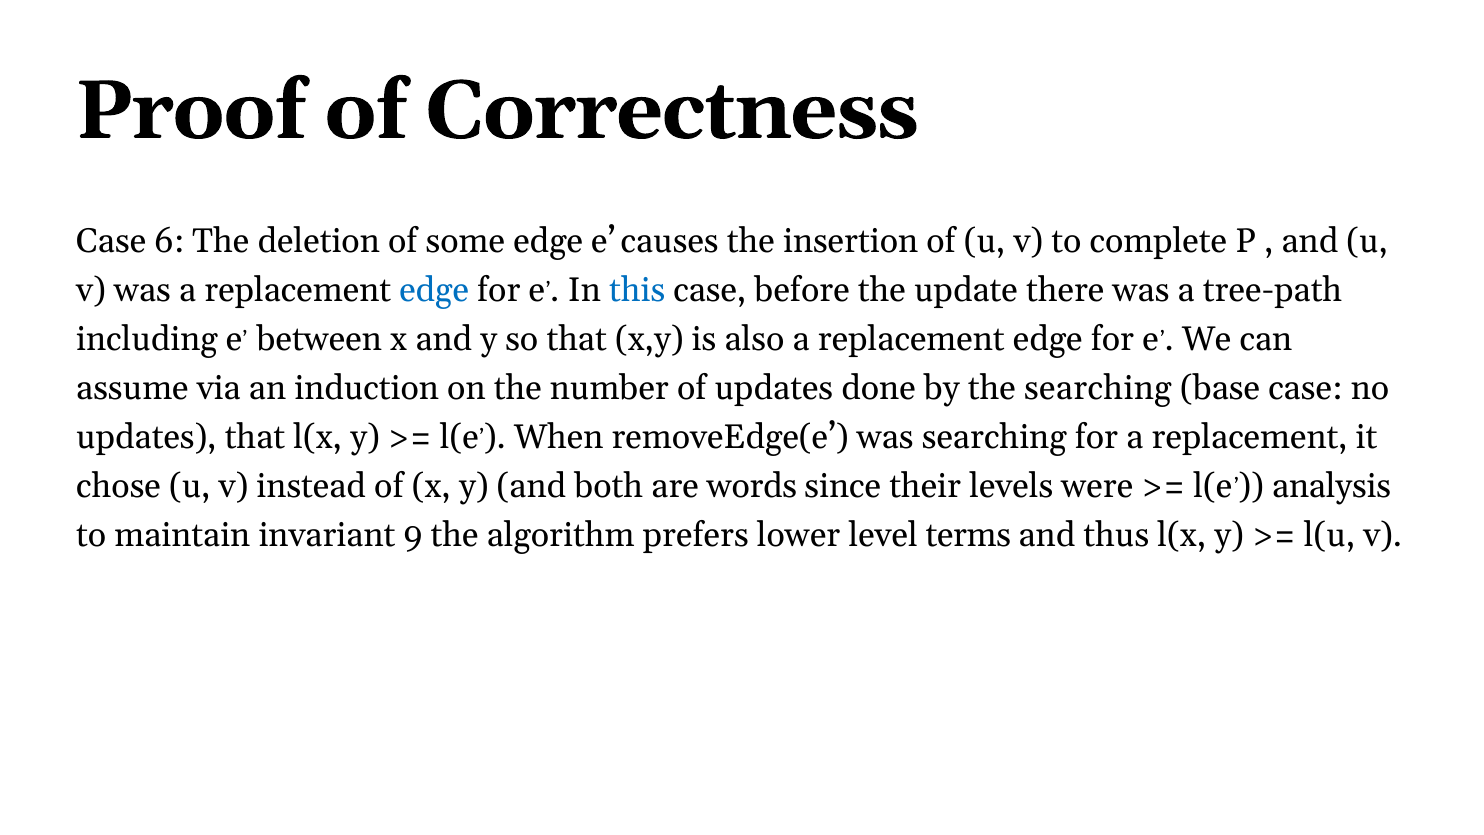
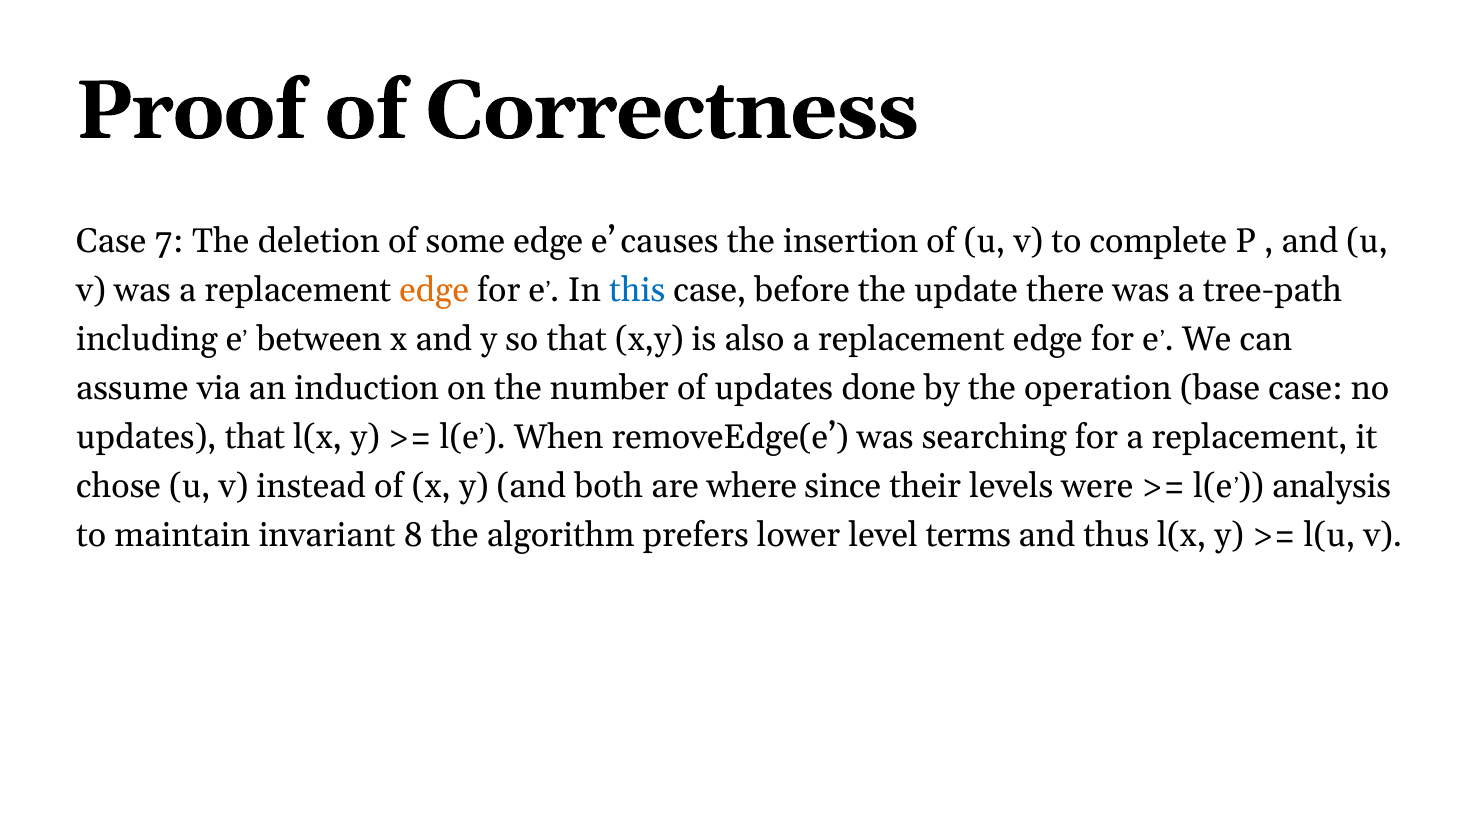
6: 6 -> 7
edge at (434, 290) colour: blue -> orange
the searching: searching -> operation
words: words -> where
9: 9 -> 8
